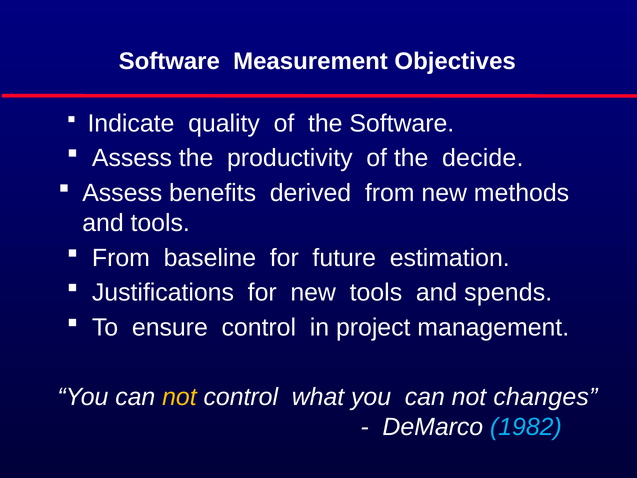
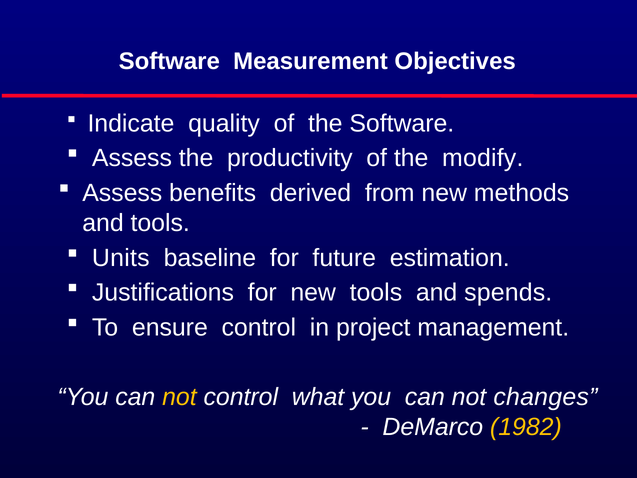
decide: decide -> modify
From at (121, 258): From -> Units
1982 colour: light blue -> yellow
